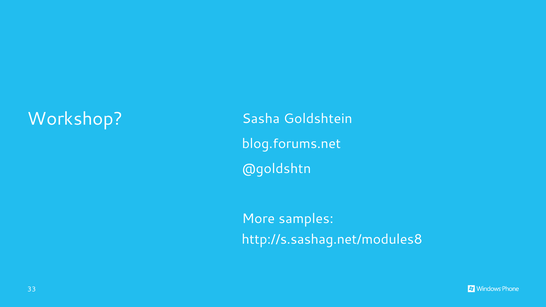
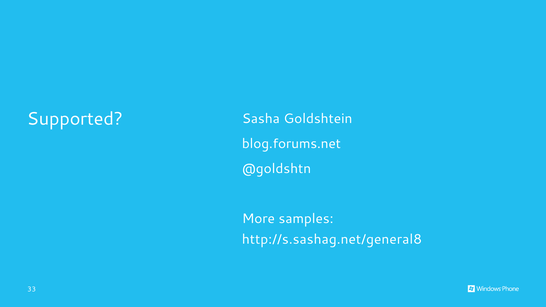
Workshop: Workshop -> Supported
http://s.sashag.net/modules8: http://s.sashag.net/modules8 -> http://s.sashag.net/general8
